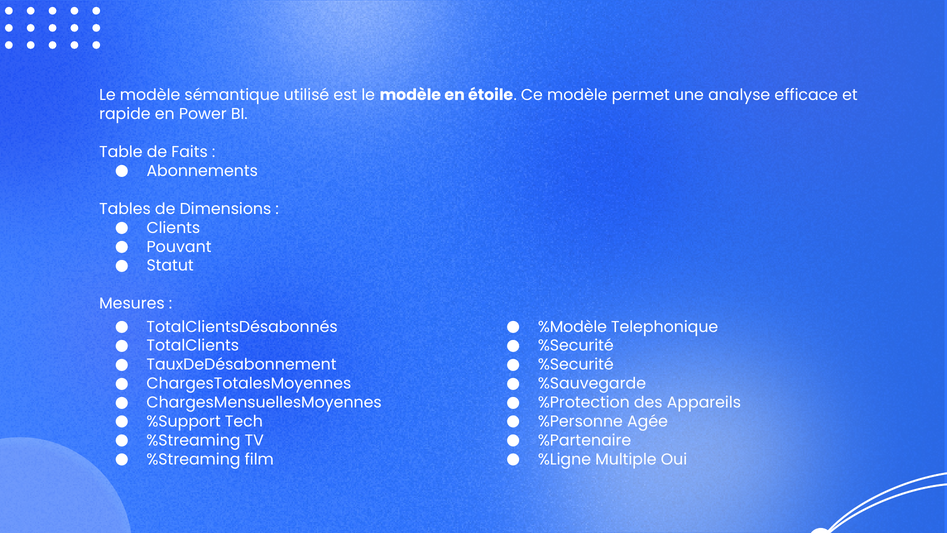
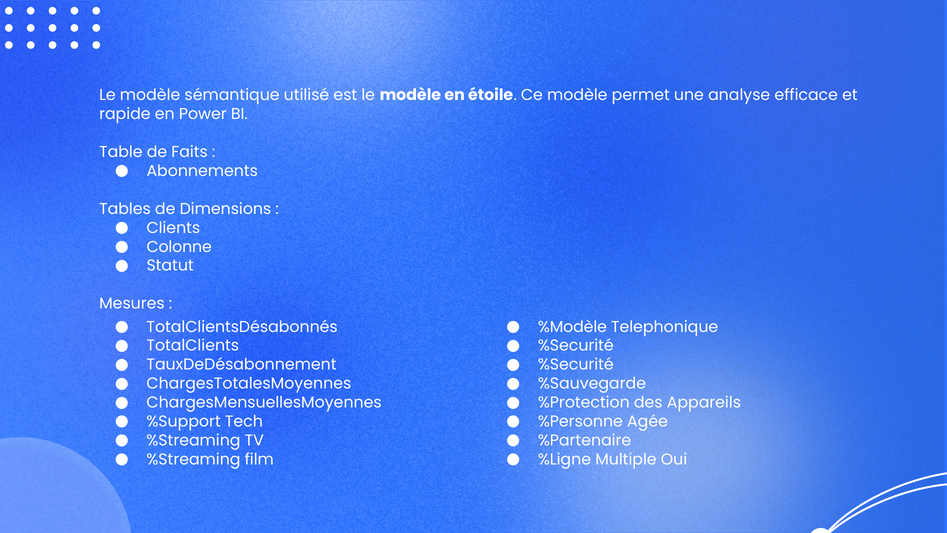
Pouvant: Pouvant -> Colonne
